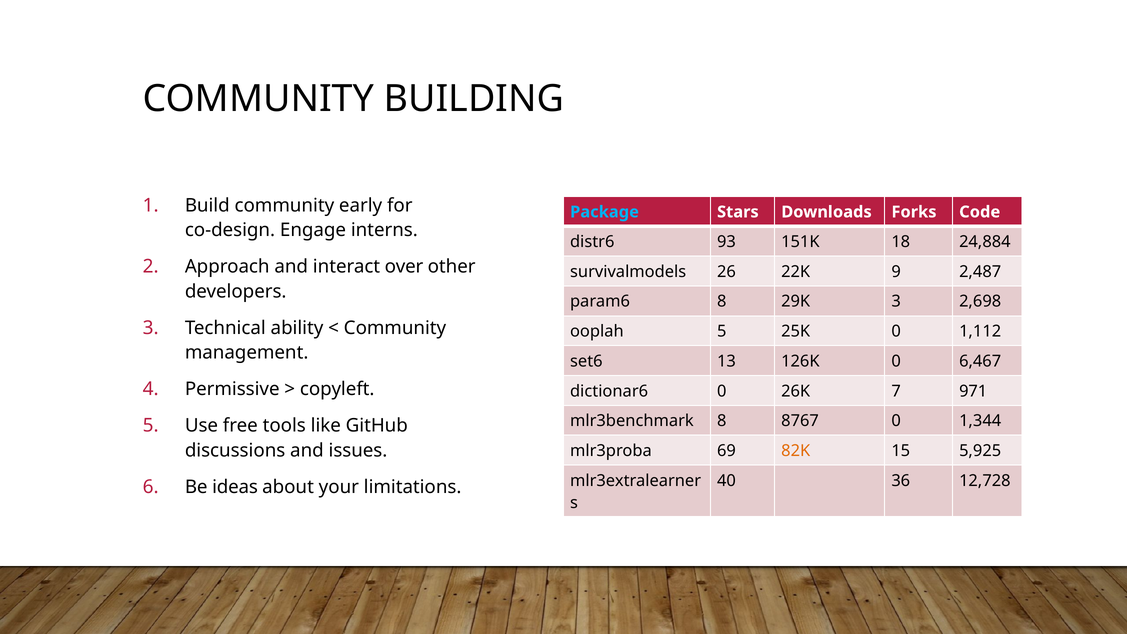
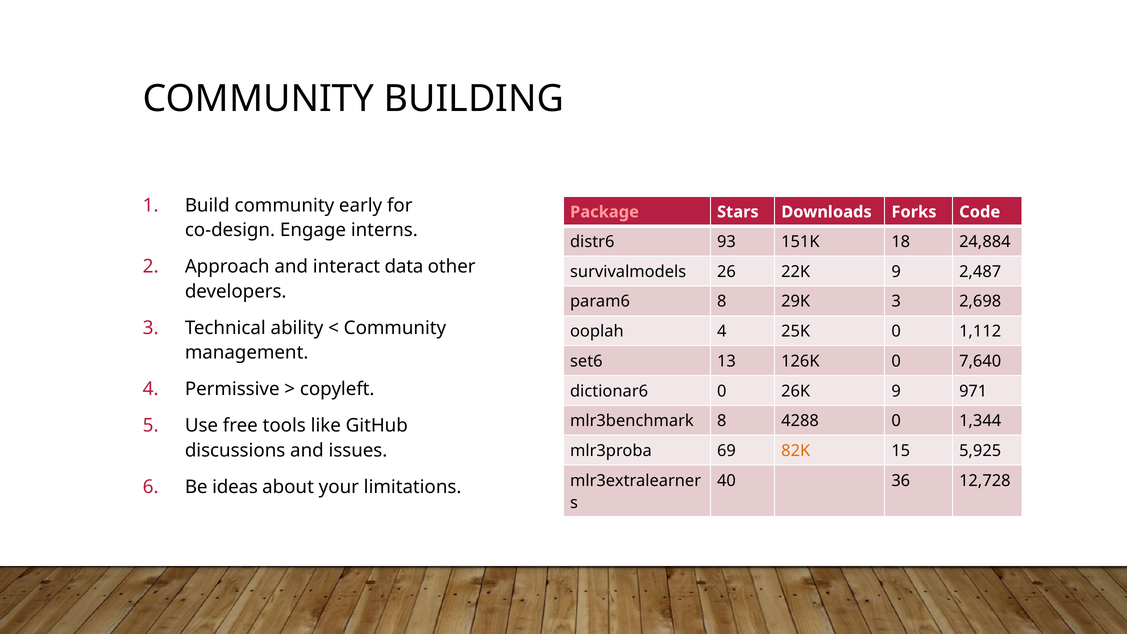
Package colour: light blue -> pink
over: over -> data
ooplah 5: 5 -> 4
6,467: 6,467 -> 7,640
26K 7: 7 -> 9
8767: 8767 -> 4288
